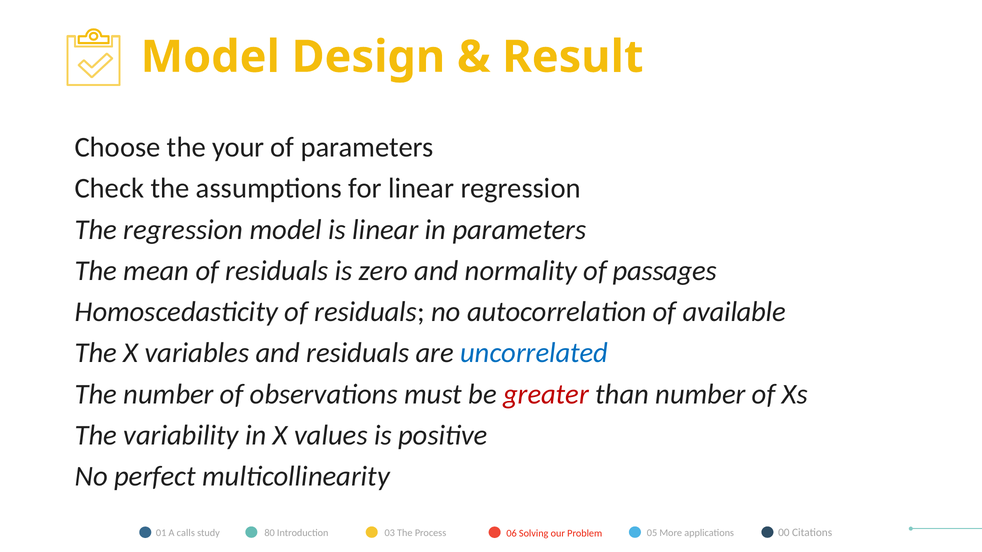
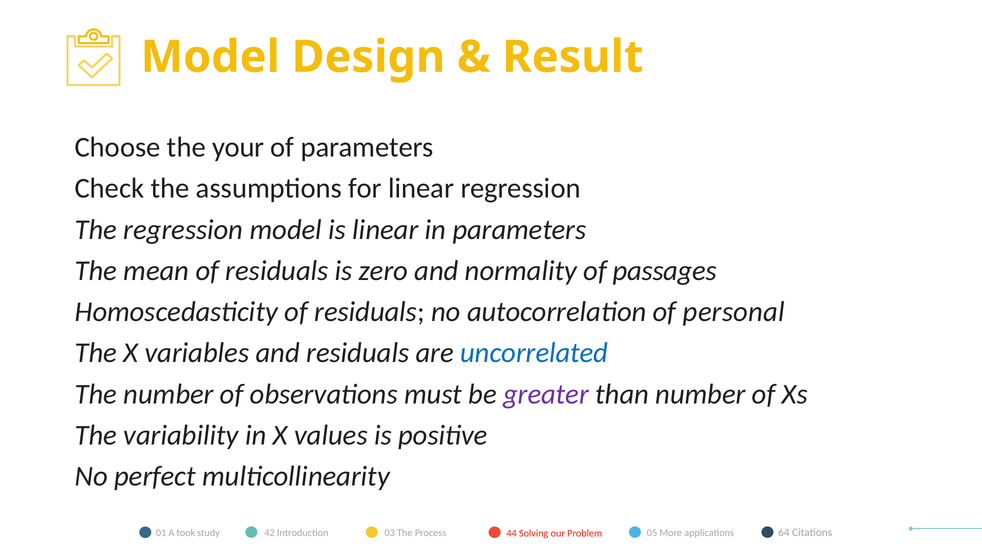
available: available -> personal
greater colour: red -> purple
calls: calls -> took
80: 80 -> 42
06: 06 -> 44
00: 00 -> 64
